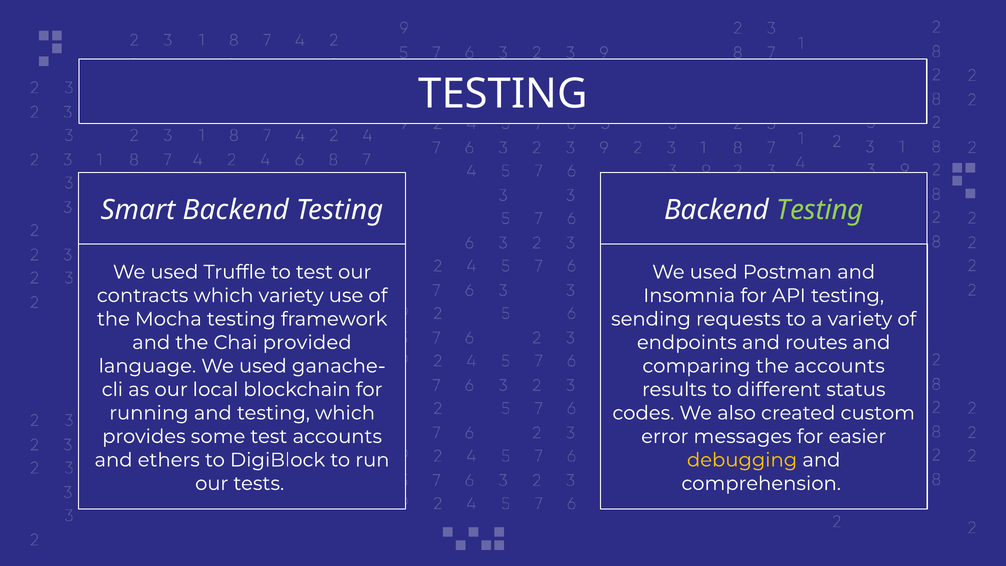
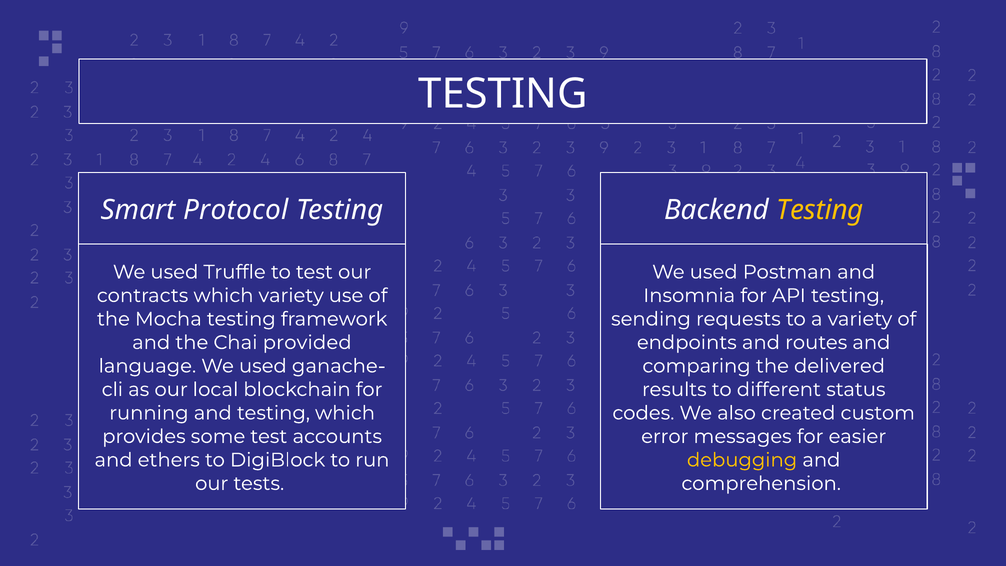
Smart Backend: Backend -> Protocol
Testing at (820, 210) colour: light green -> yellow
the accounts: accounts -> delivered
